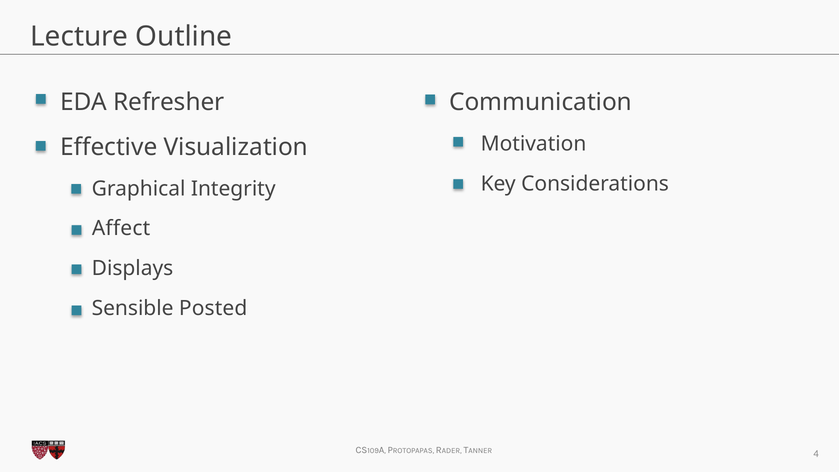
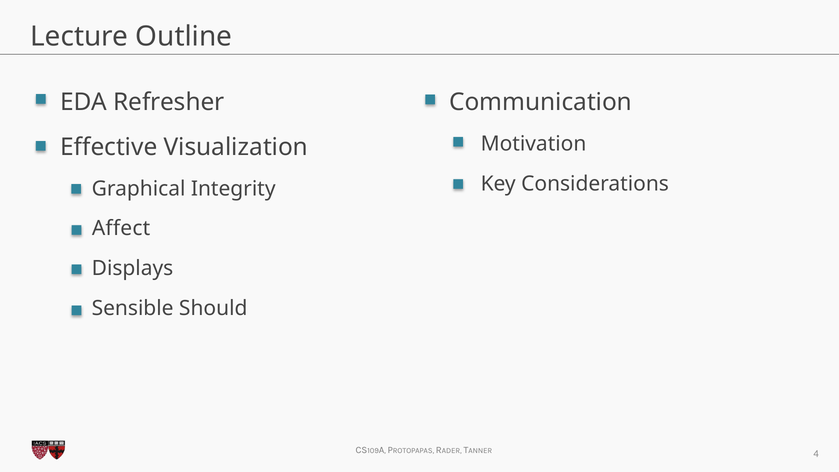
Posted: Posted -> Should
